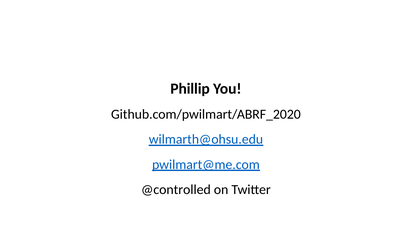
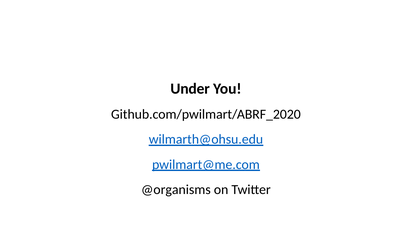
Phillip: Phillip -> Under
@controlled: @controlled -> @organisms
